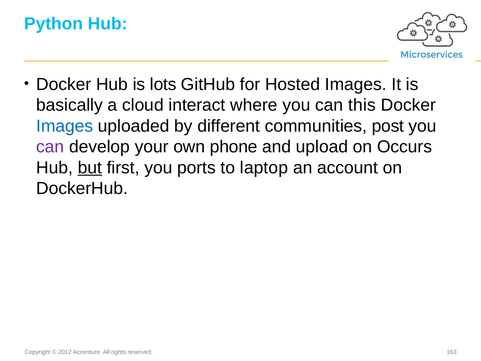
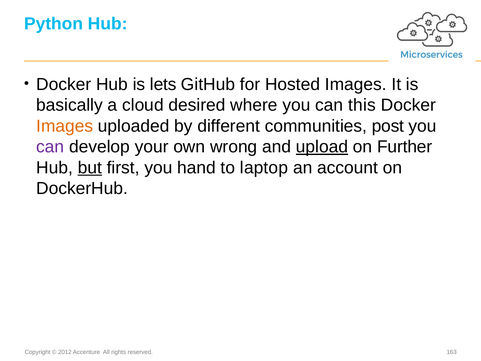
lots: lots -> lets
interact: interact -> desired
Images at (65, 126) colour: blue -> orange
phone: phone -> wrong
upload underline: none -> present
Occurs: Occurs -> Further
ports: ports -> hand
